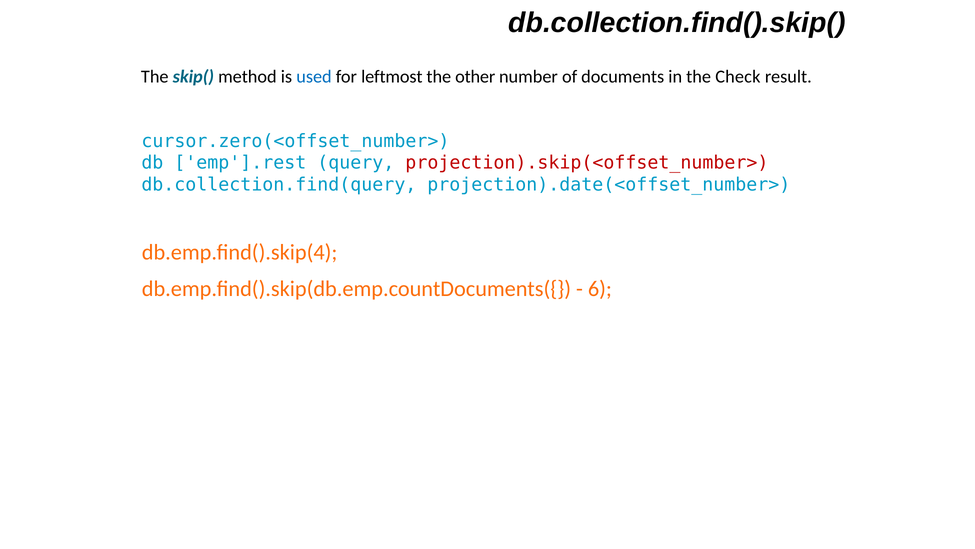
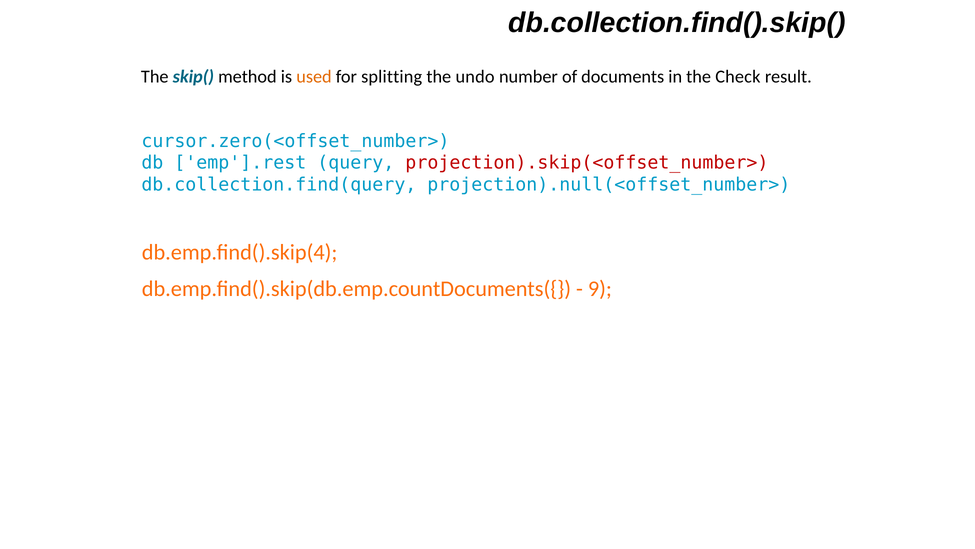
used colour: blue -> orange
leftmost: leftmost -> splitting
other: other -> undo
projection).date(<offset_number>: projection).date(<offset_number> -> projection).null(<offset_number>
6: 6 -> 9
